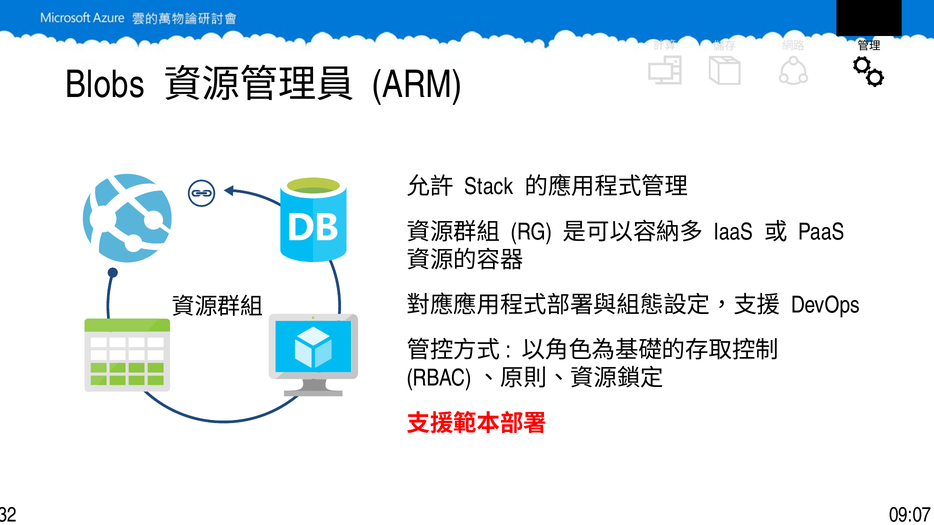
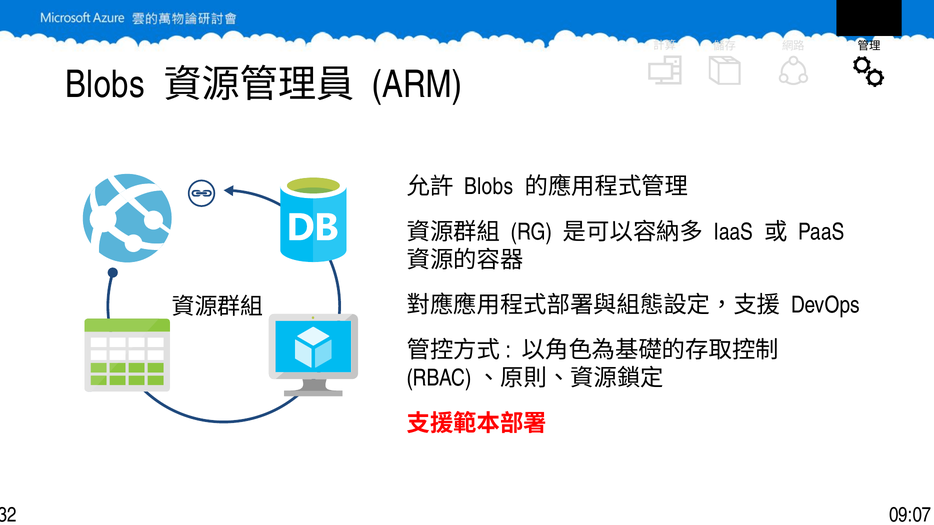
Stack at (489, 187): Stack -> Blobs
